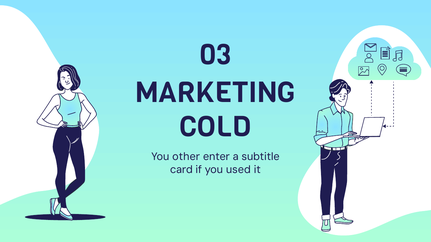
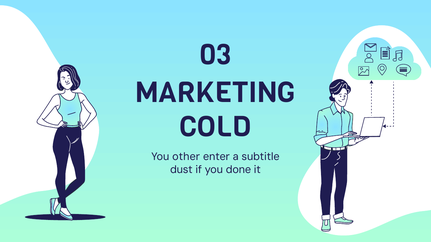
card: card -> dust
used: used -> done
